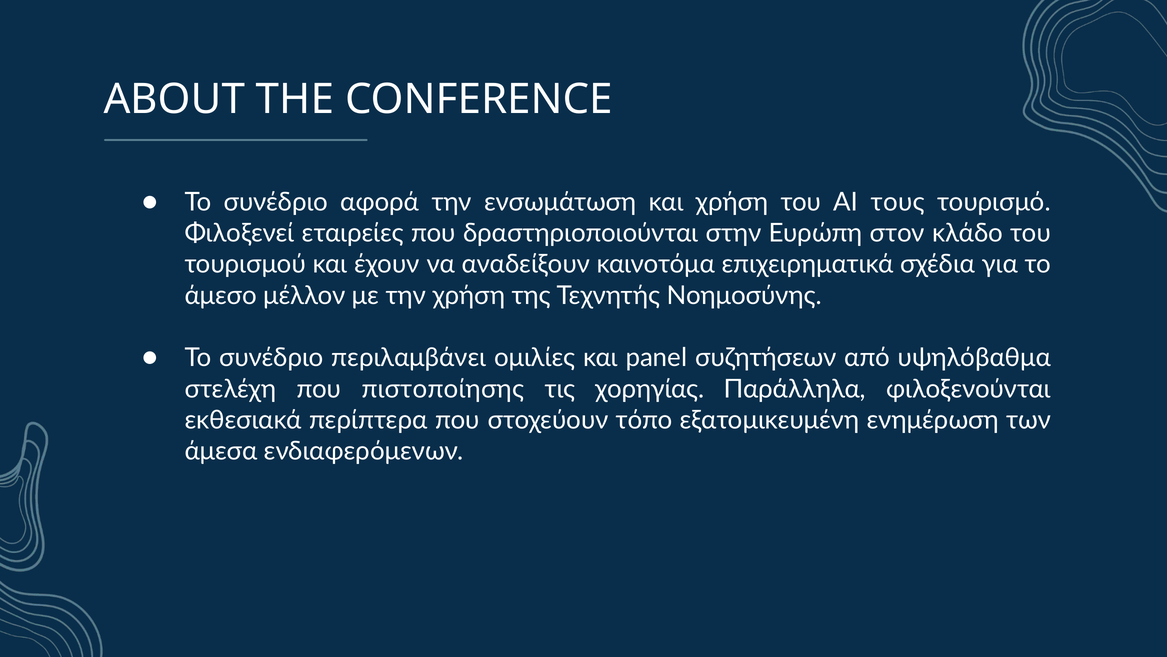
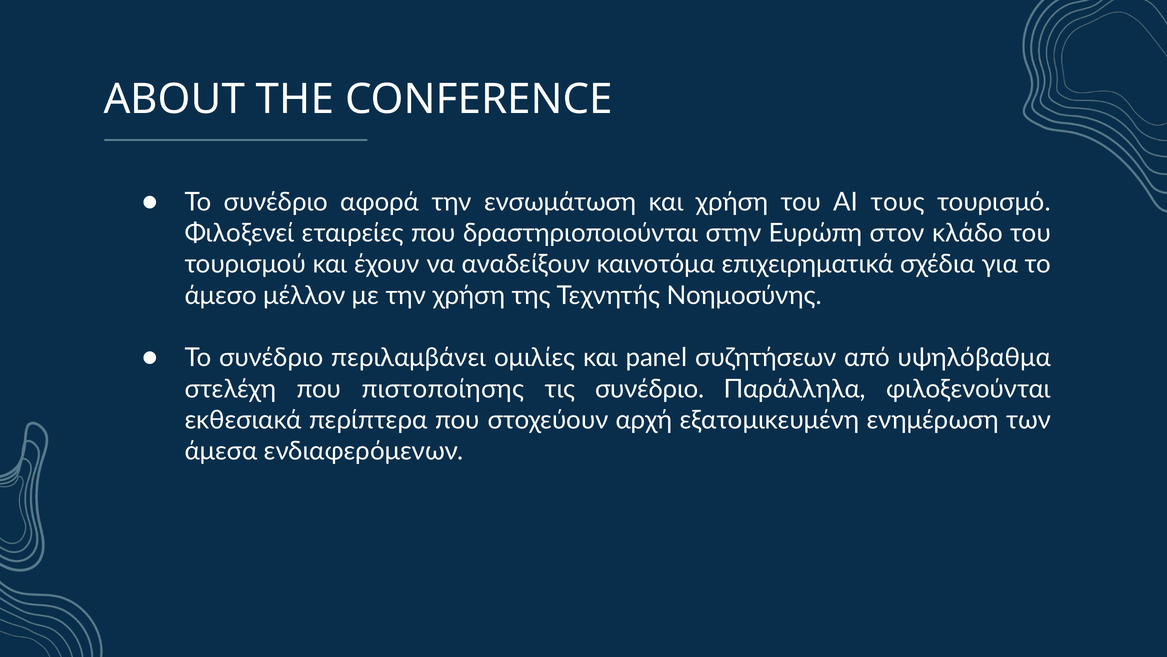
τις χορηγίας: χορηγίας -> συνέδριο
τόπο: τόπο -> αρχή
